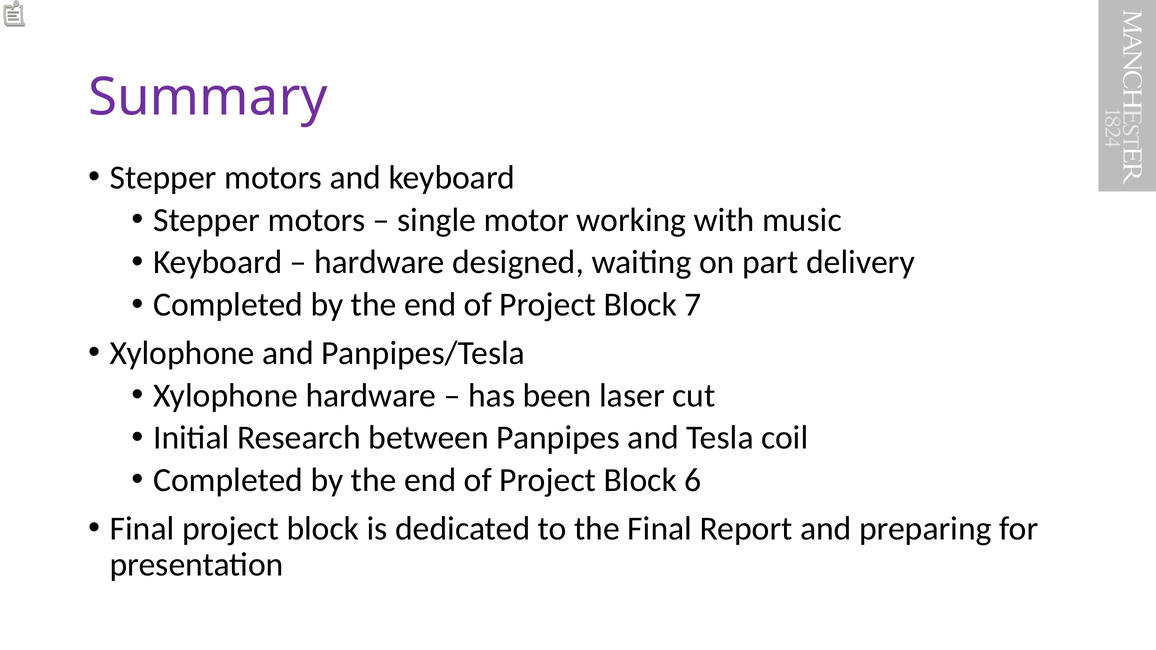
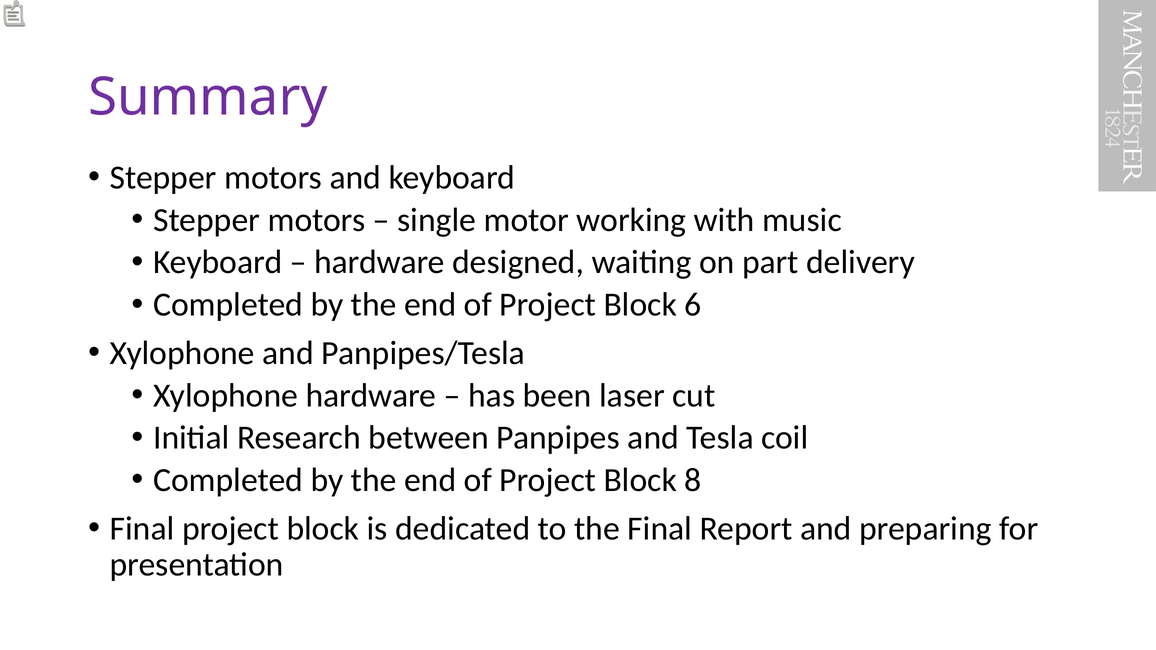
7: 7 -> 6
6: 6 -> 8
